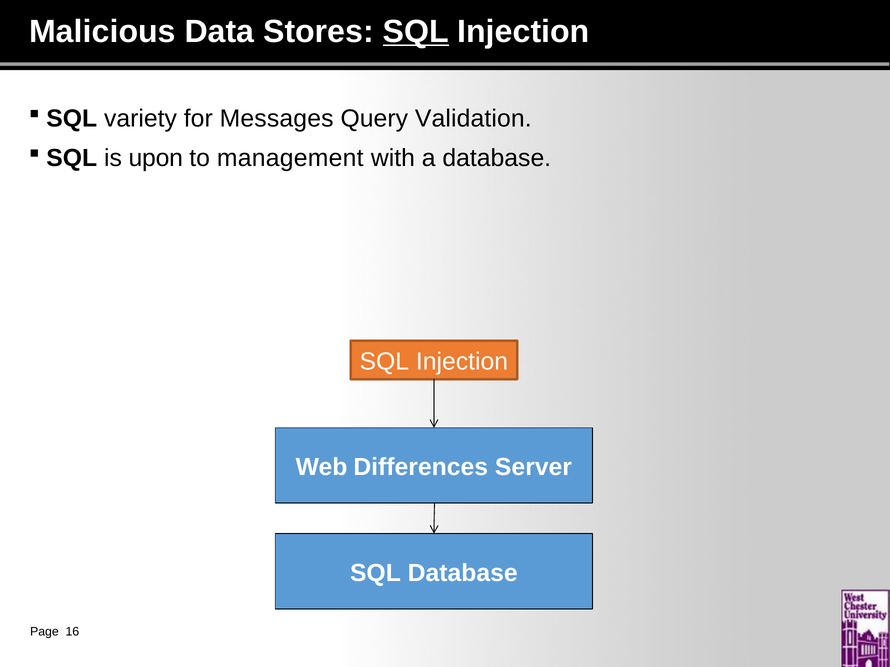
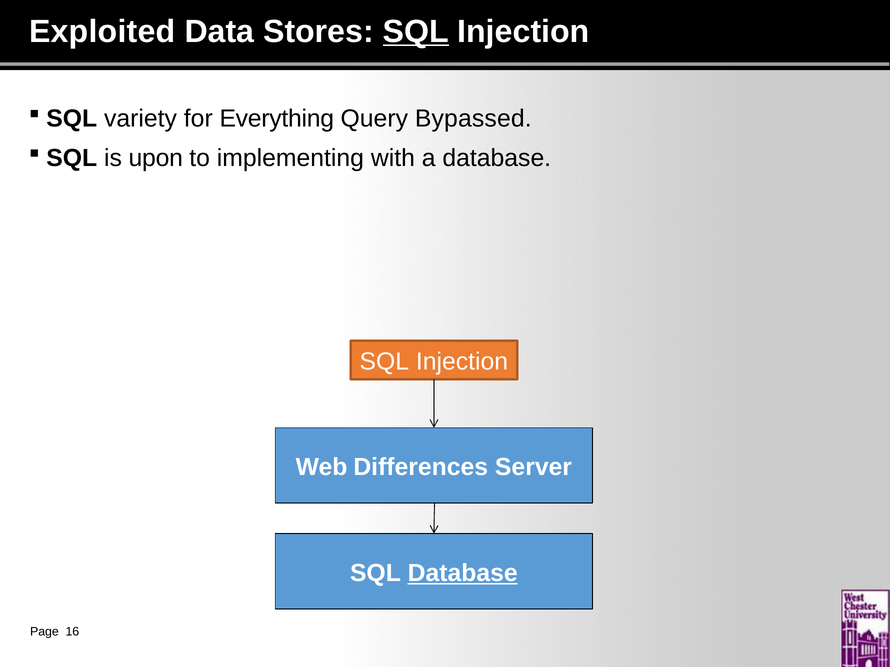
Malicious: Malicious -> Exploited
Messages: Messages -> Everything
Validation: Validation -> Bypassed
management: management -> implementing
Database at (463, 573) underline: none -> present
